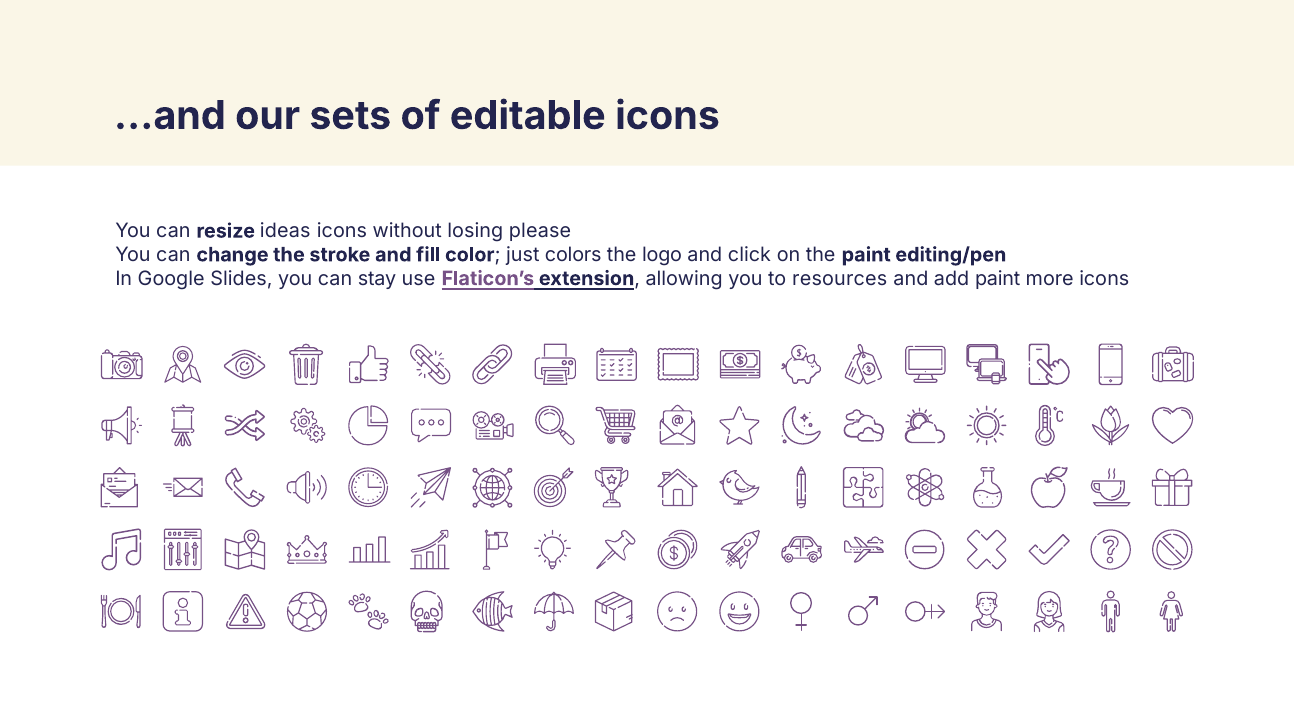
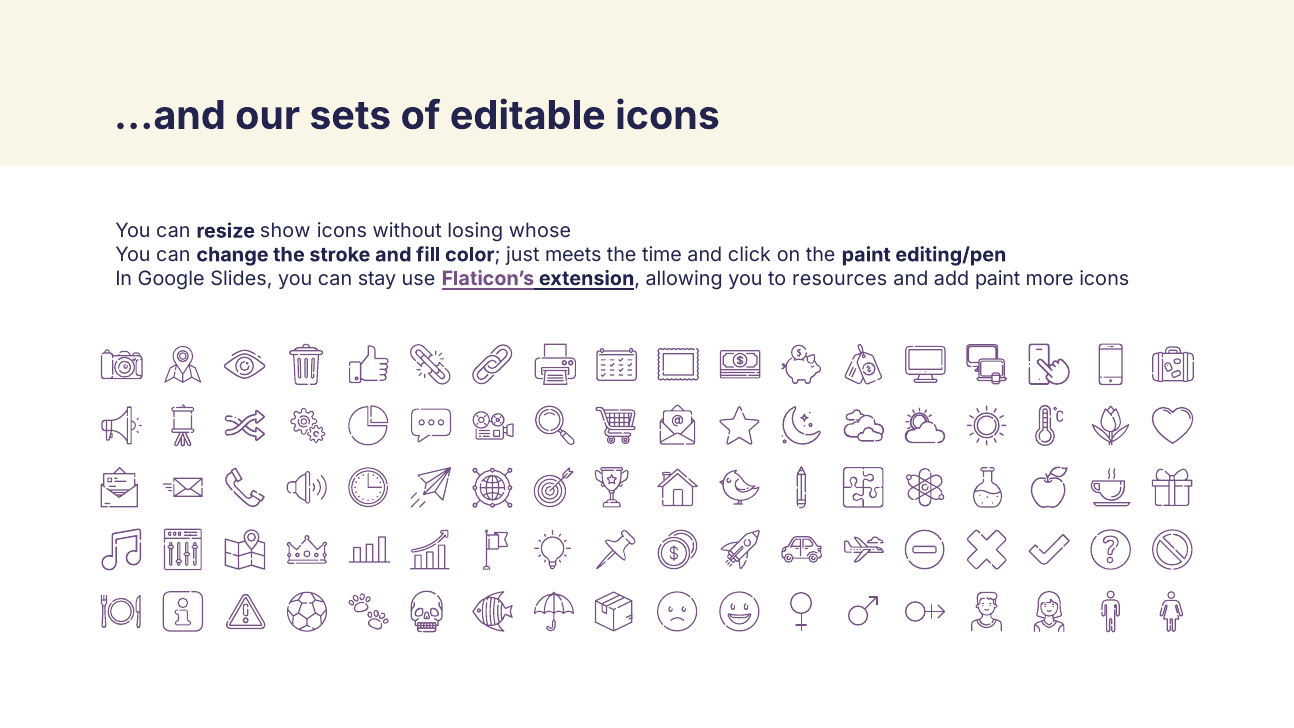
ideas: ideas -> show
please: please -> whose
colors: colors -> meets
logo: logo -> time
